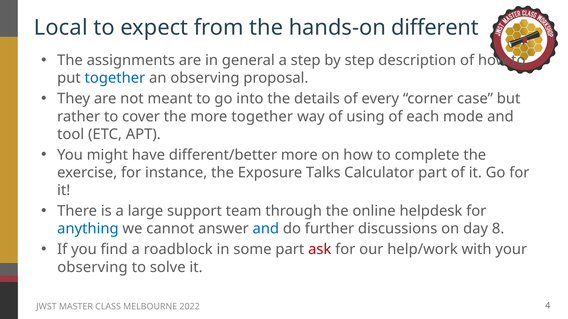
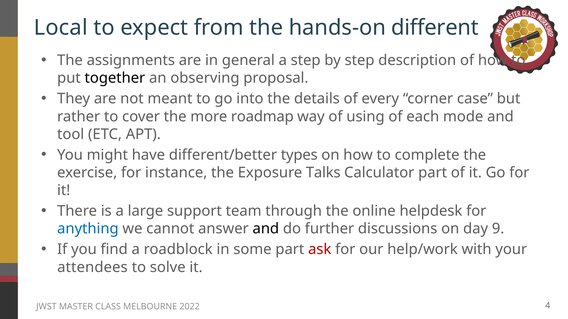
together at (115, 78) colour: blue -> black
more together: together -> roadmap
different/better more: more -> types
and at (266, 229) colour: blue -> black
8: 8 -> 9
observing at (92, 268): observing -> attendees
